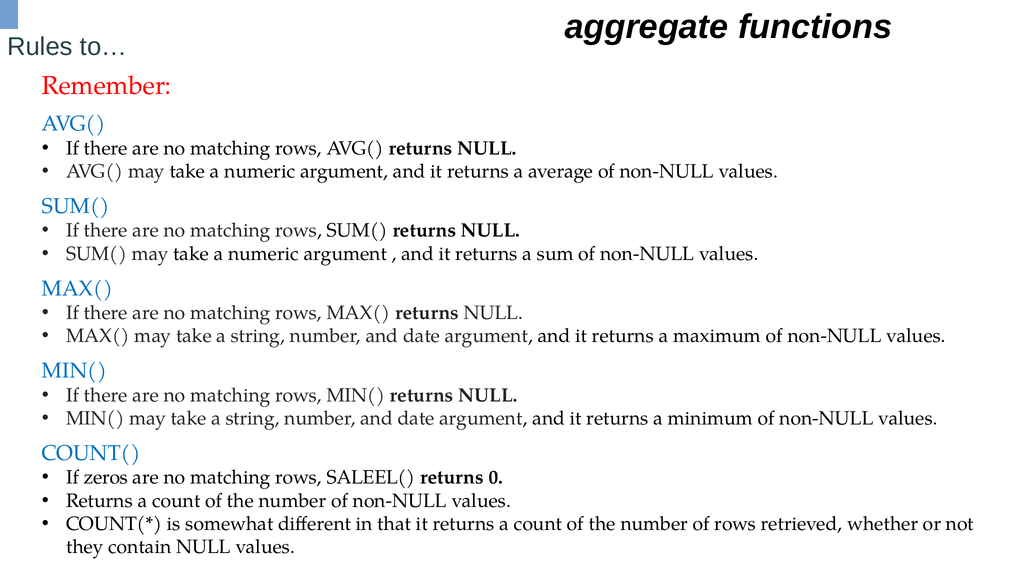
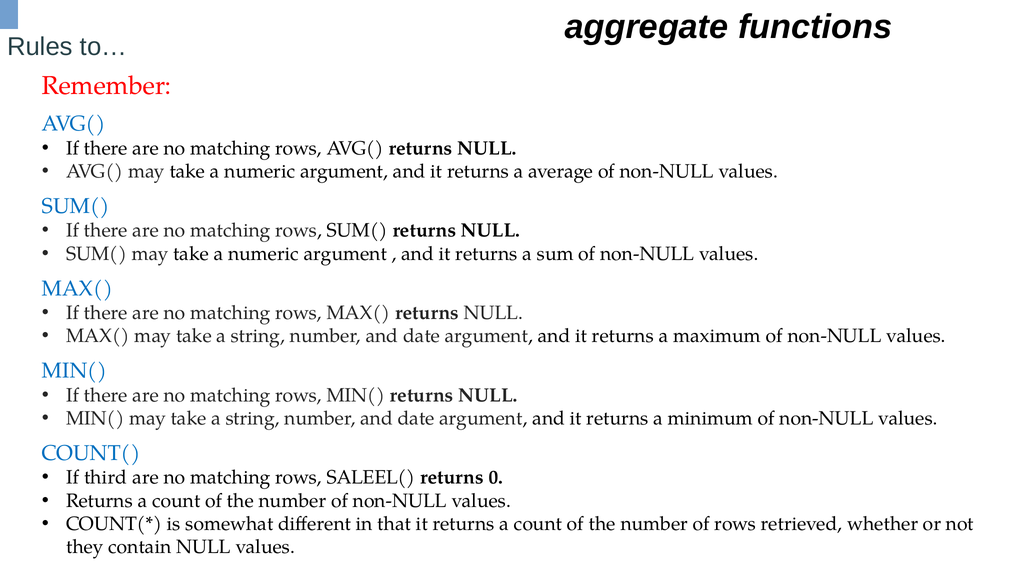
zeros: zeros -> third
